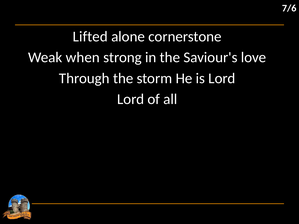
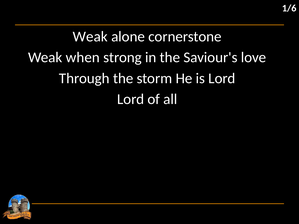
7/6: 7/6 -> 1/6
Lifted at (90, 37): Lifted -> Weak
